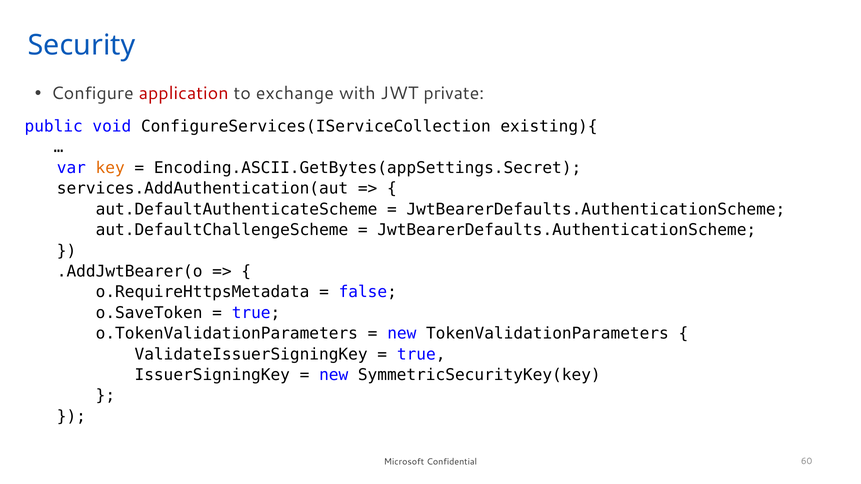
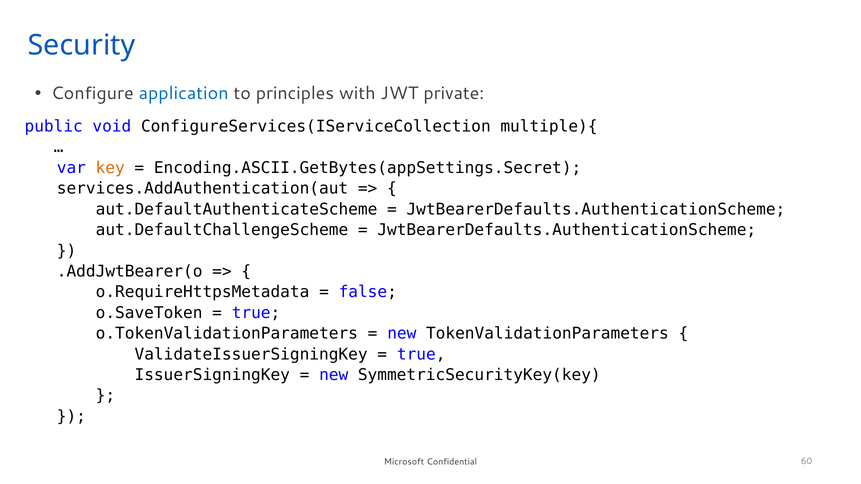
application colour: red -> blue
exchange: exchange -> principles
existing){: existing){ -> multiple){
